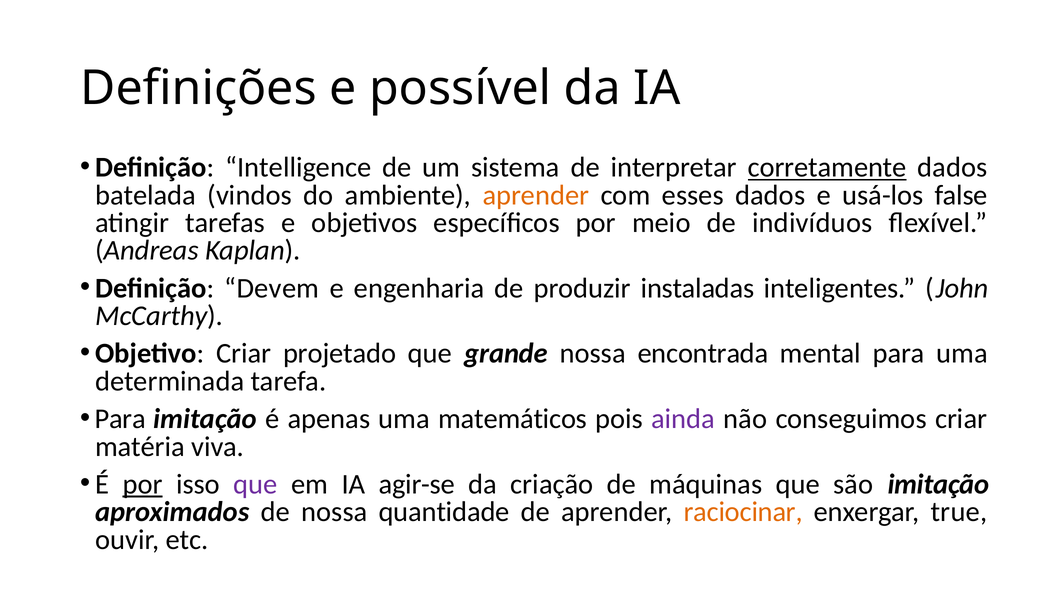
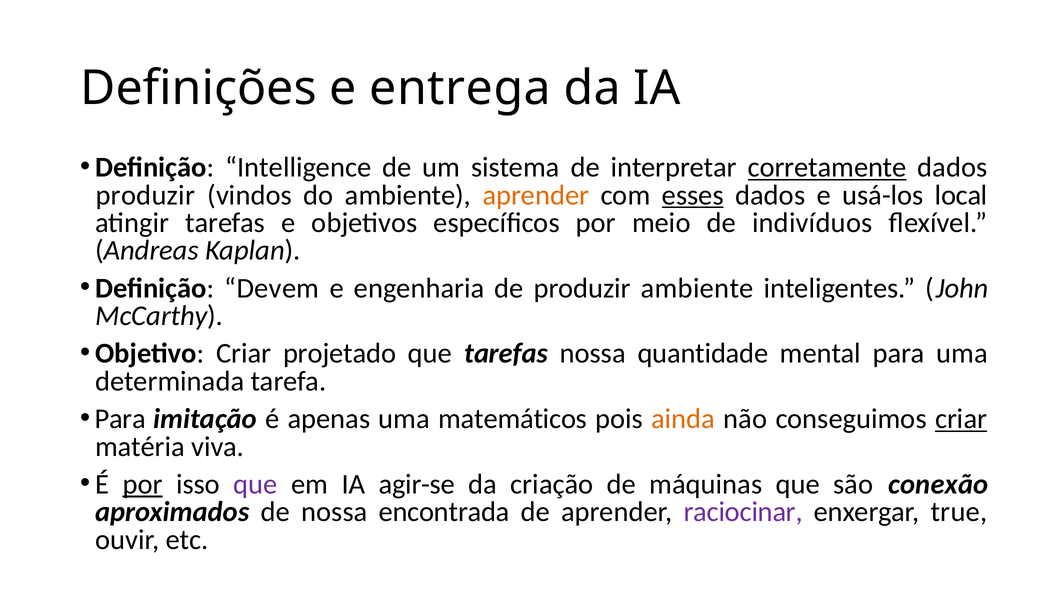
possível: possível -> entrega
batelada at (146, 195): batelada -> produzir
esses underline: none -> present
false: false -> local
produzir instaladas: instaladas -> ambiente
que grande: grande -> tarefas
encontrada: encontrada -> quantidade
ainda colour: purple -> orange
criar at (961, 419) underline: none -> present
são imitação: imitação -> conexão
quantidade: quantidade -> encontrada
raciocinar colour: orange -> purple
